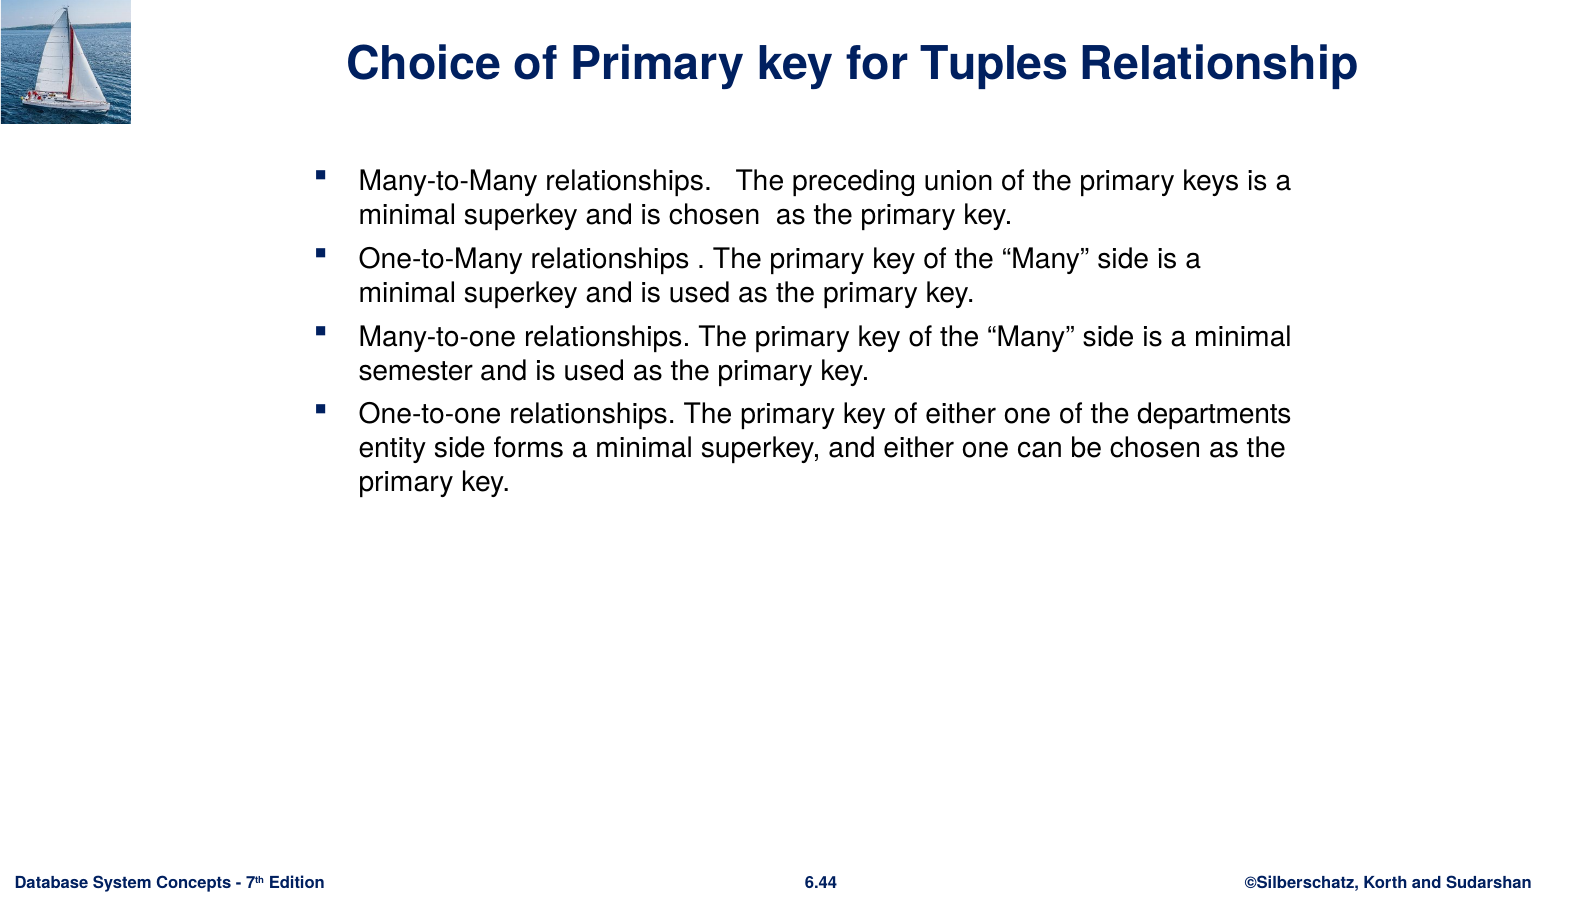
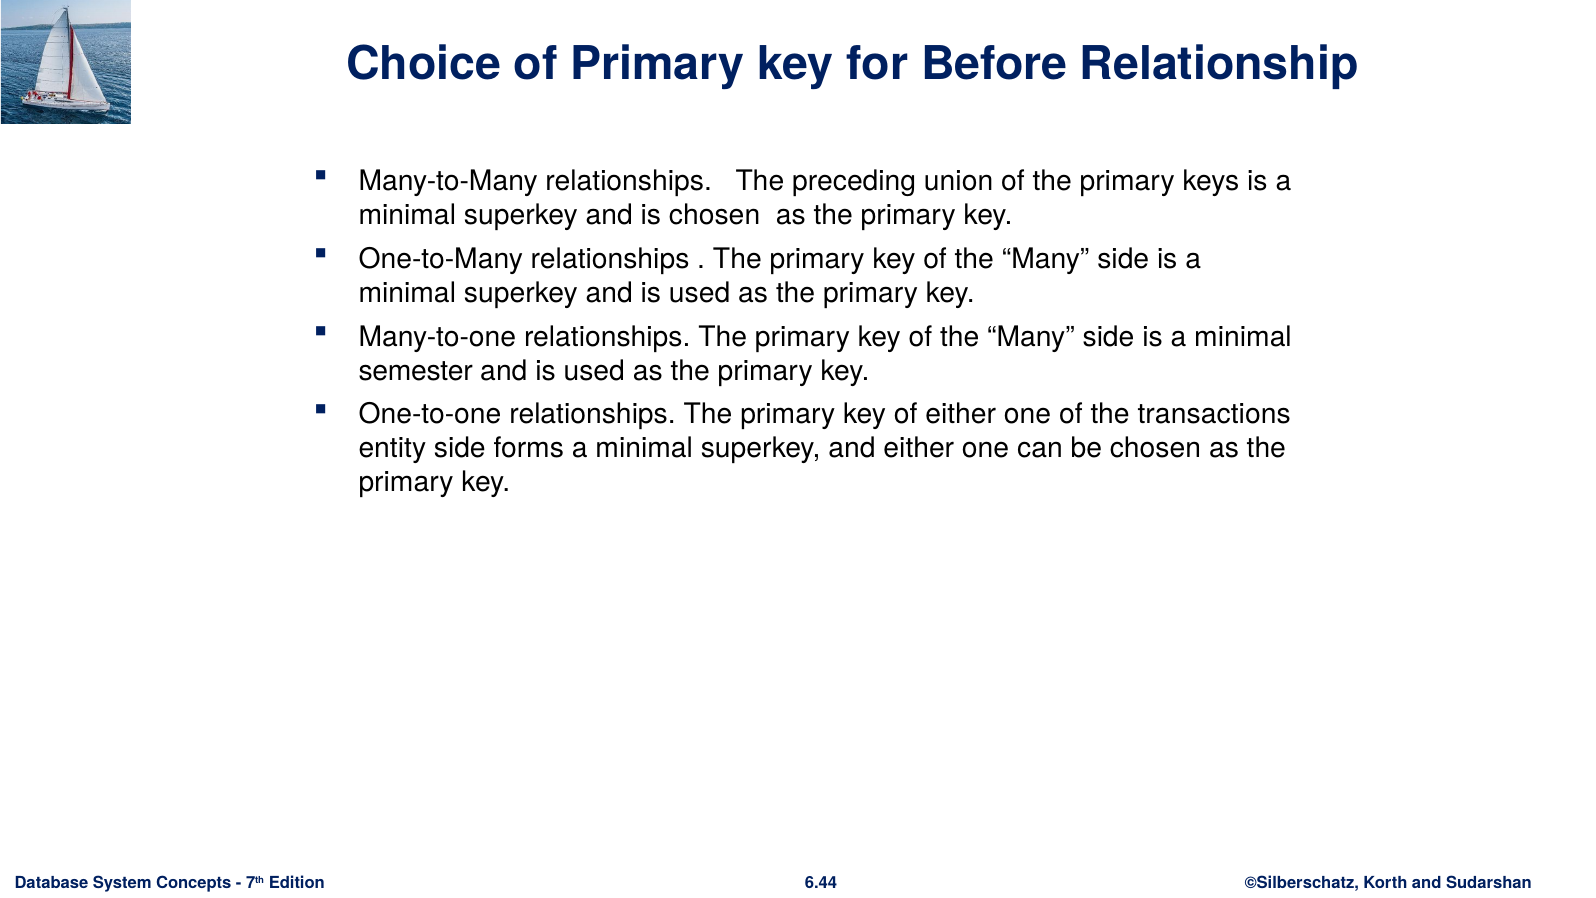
Tuples: Tuples -> Before
departments: departments -> transactions
